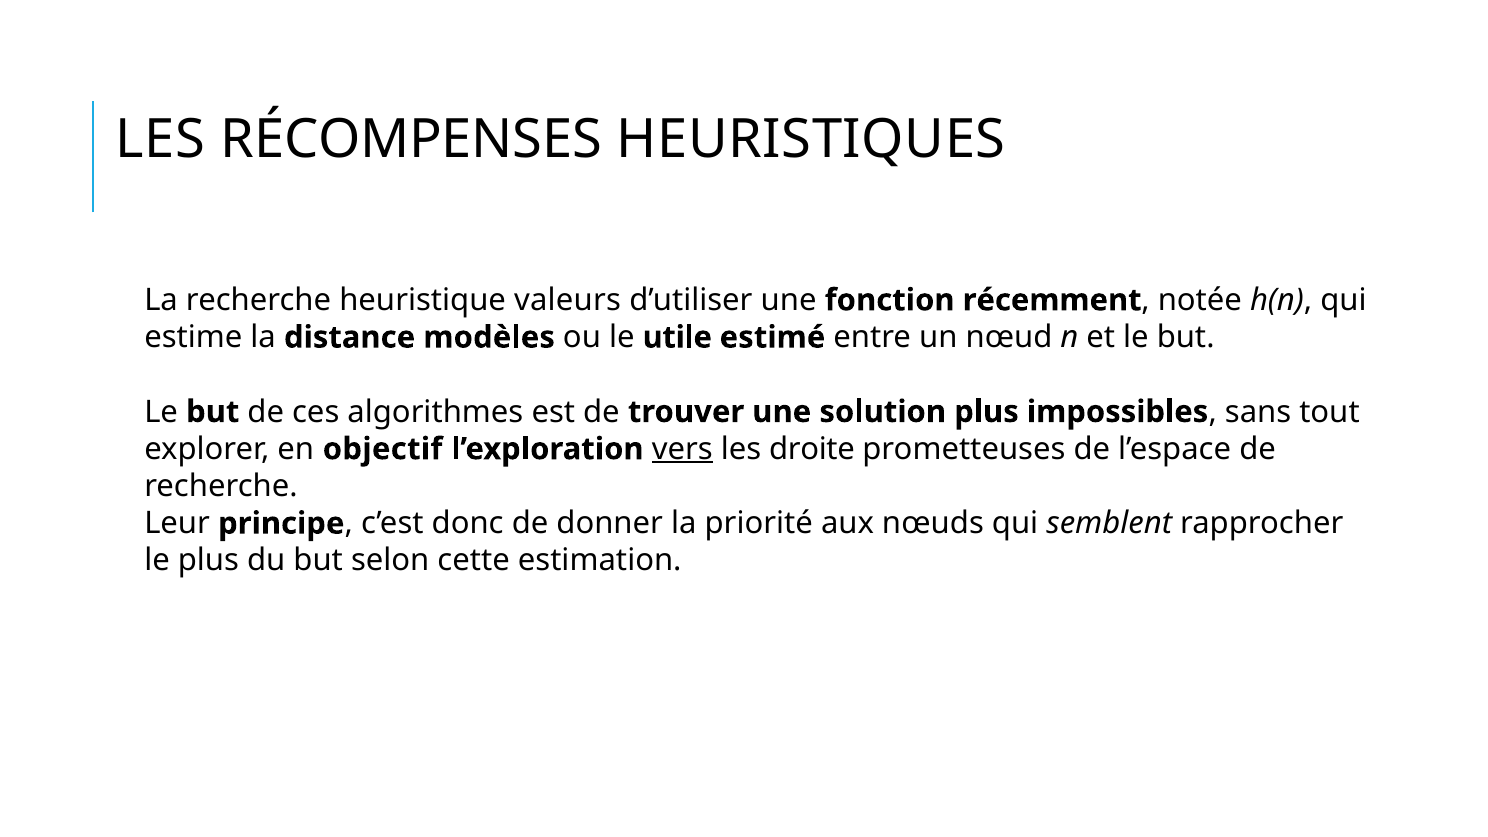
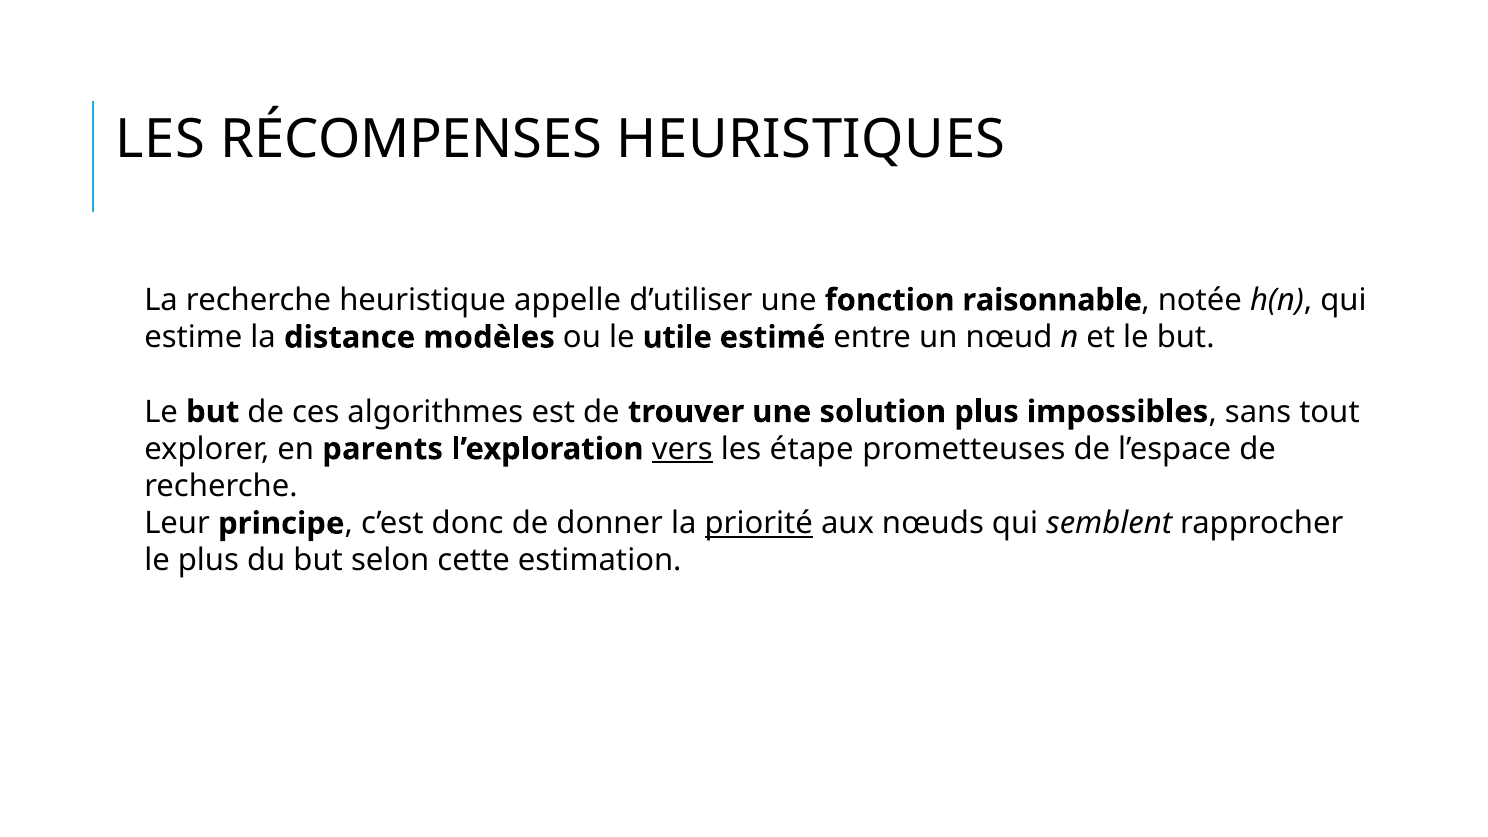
valeurs: valeurs -> appelle
récemment: récemment -> raisonnable
objectif: objectif -> parents
droite: droite -> étape
priorité underline: none -> present
